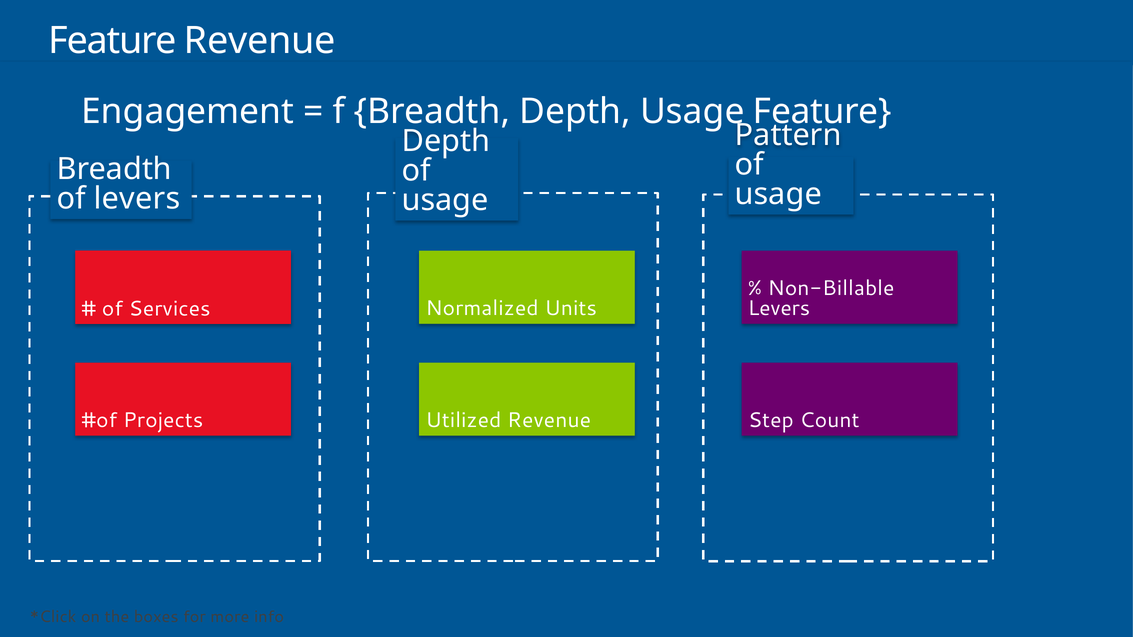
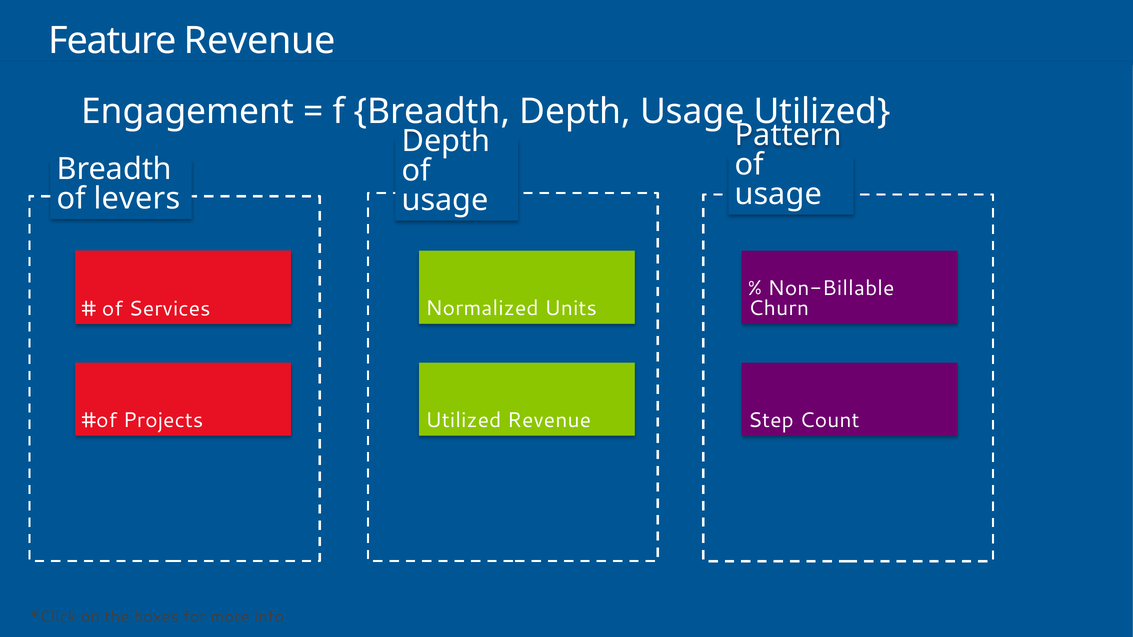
Usage Feature: Feature -> Utilized
Levers at (779, 309): Levers -> Churn
